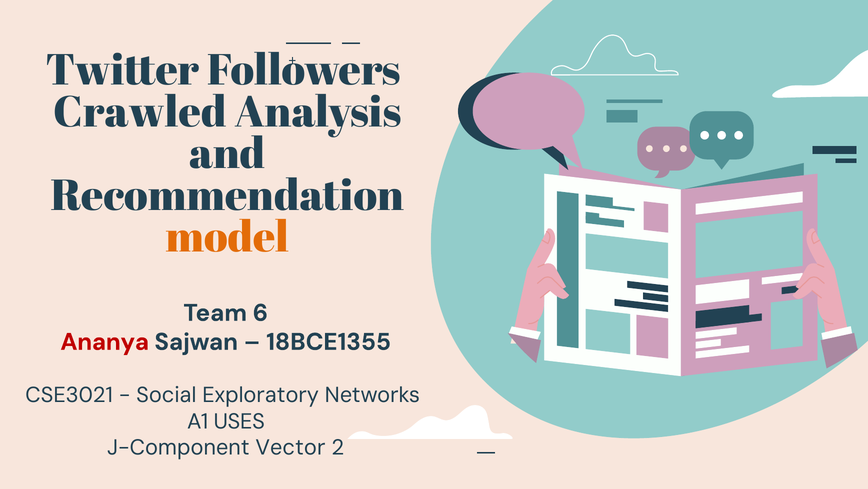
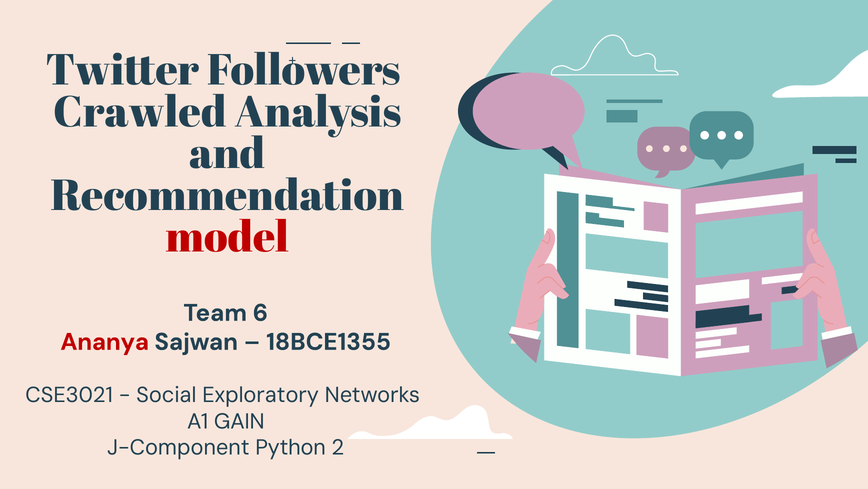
model colour: orange -> red
USES: USES -> GAIN
Vector: Vector -> Python
